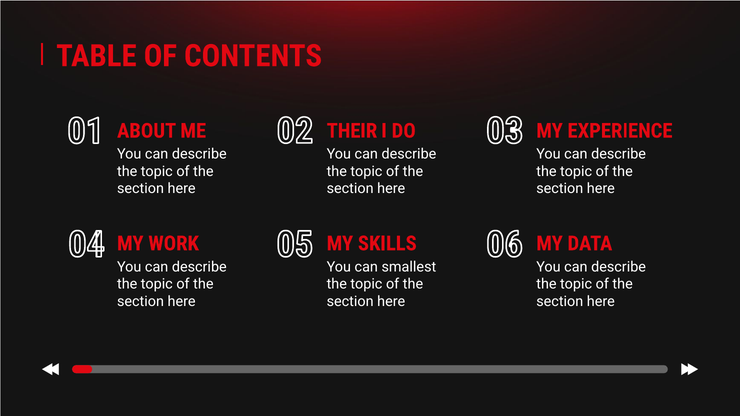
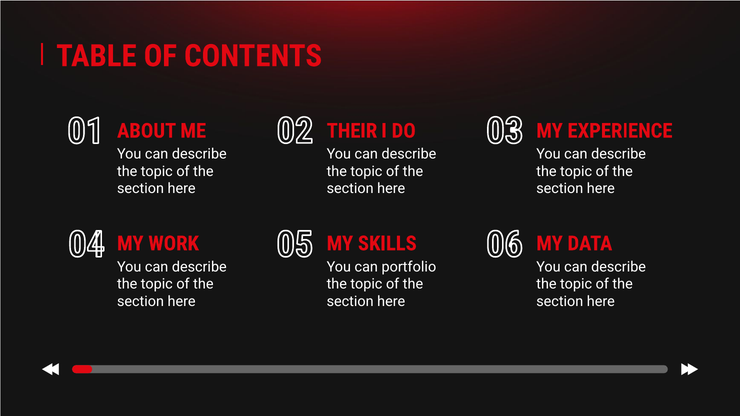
smallest: smallest -> portfolio
